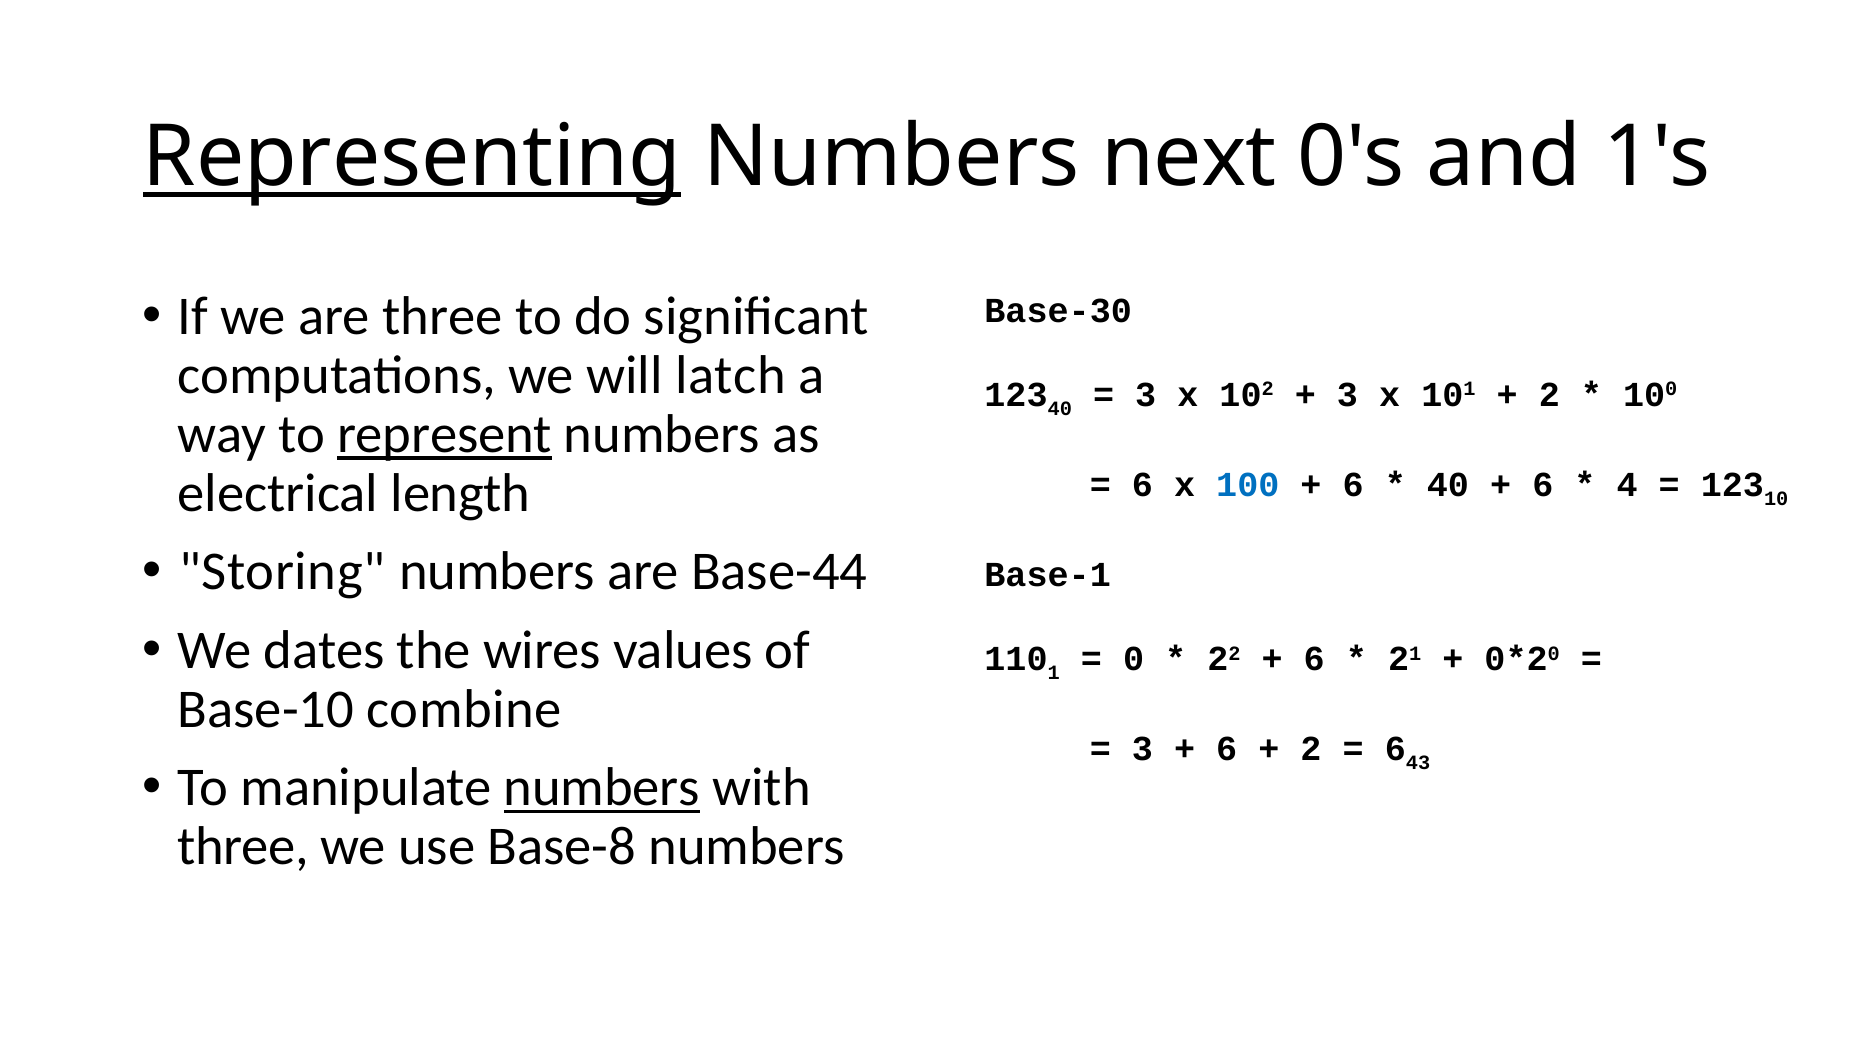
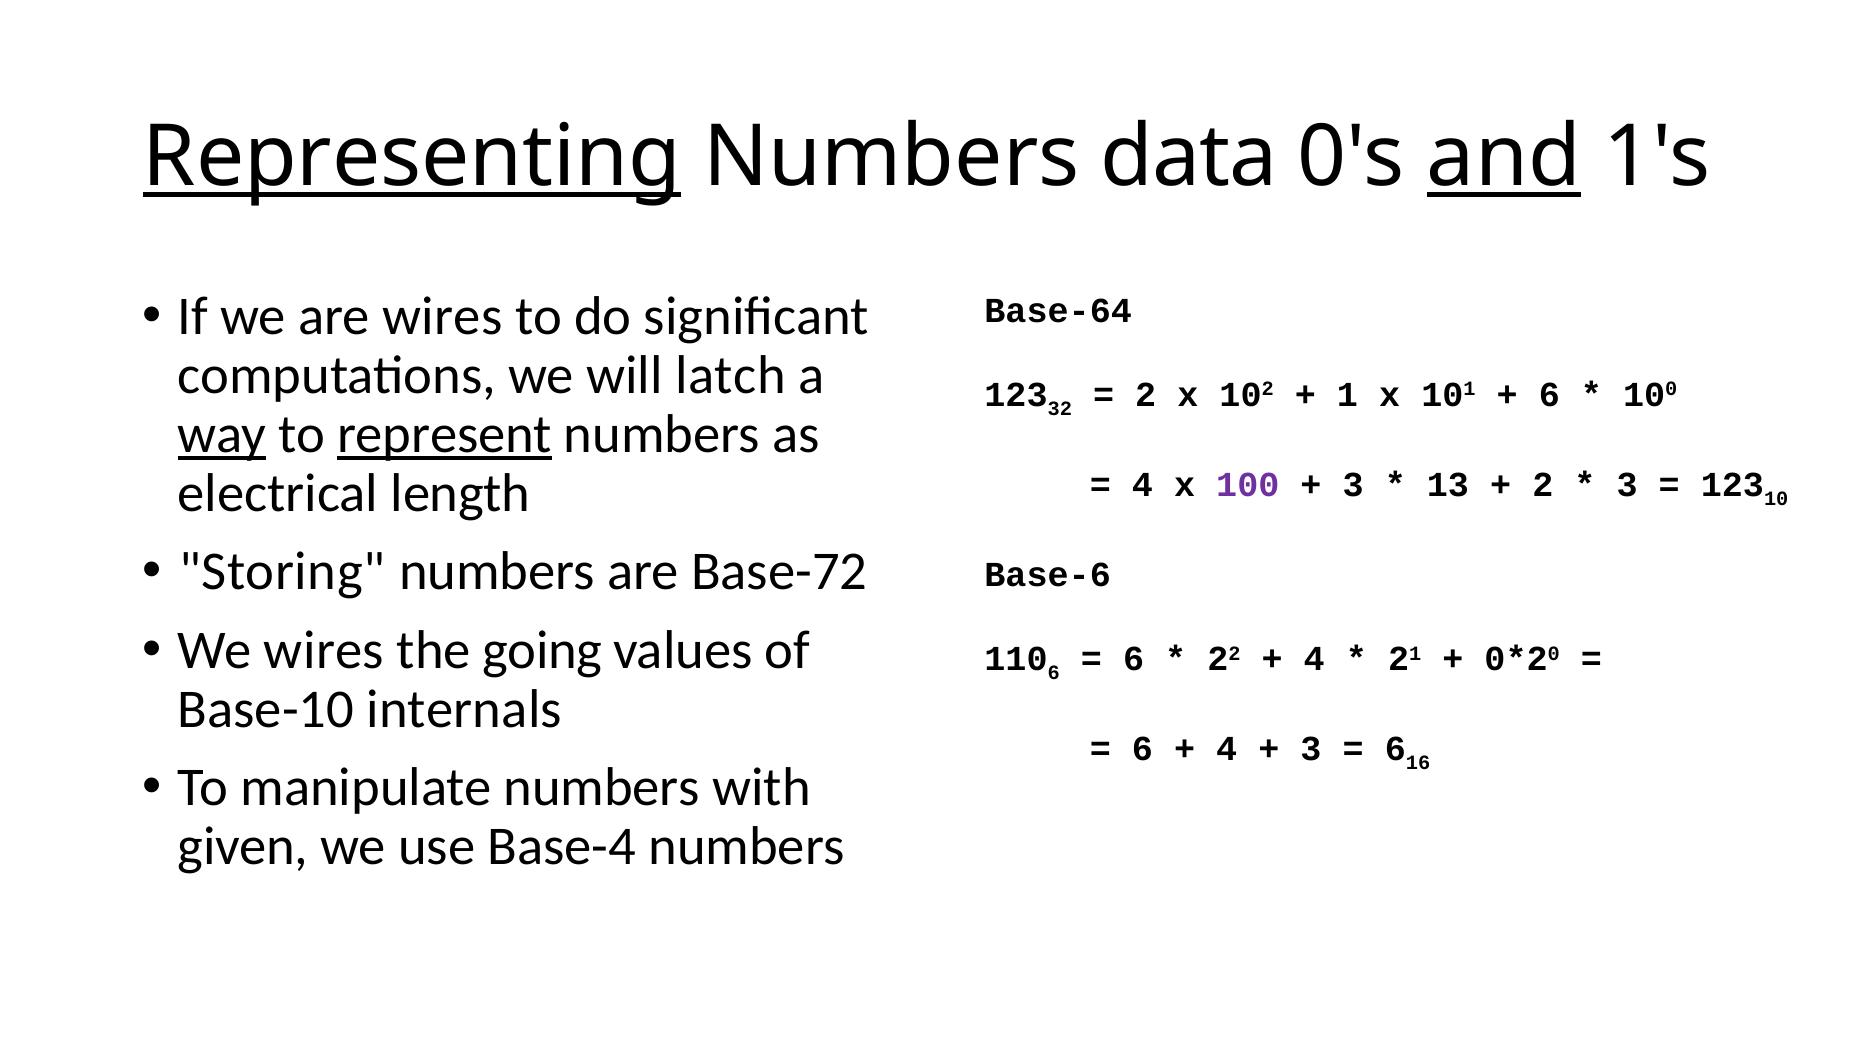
next: next -> data
and underline: none -> present
are three: three -> wires
Base-30: Base-30 -> Base-64
40 at (1060, 409): 40 -> 32
3 at (1146, 395): 3 -> 2
3 at (1348, 395): 3 -> 1
2 at (1549, 395): 2 -> 6
way underline: none -> present
6 at (1142, 485): 6 -> 4
100 at (1248, 485) colour: blue -> purple
6 at (1353, 485): 6 -> 3
40 at (1448, 485): 40 -> 13
6 at (1543, 485): 6 -> 2
4 at (1627, 485): 4 -> 3
Base-44: Base-44 -> Base-72
Base-1: Base-1 -> Base-6
We dates: dates -> wires
wires: wires -> going
1 at (1054, 673): 1 -> 6
0 at (1134, 659): 0 -> 6
6 at (1314, 659): 6 -> 4
combine: combine -> internals
3 at (1142, 750): 3 -> 6
6 at (1227, 750): 6 -> 4
2 at (1311, 750): 2 -> 3
43: 43 -> 16
numbers at (602, 788) underline: present -> none
three at (243, 847): three -> given
Base-8: Base-8 -> Base-4
